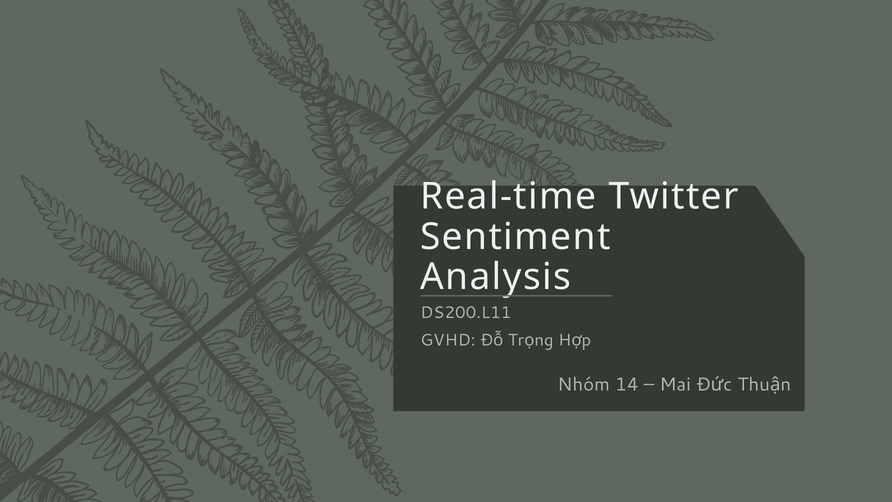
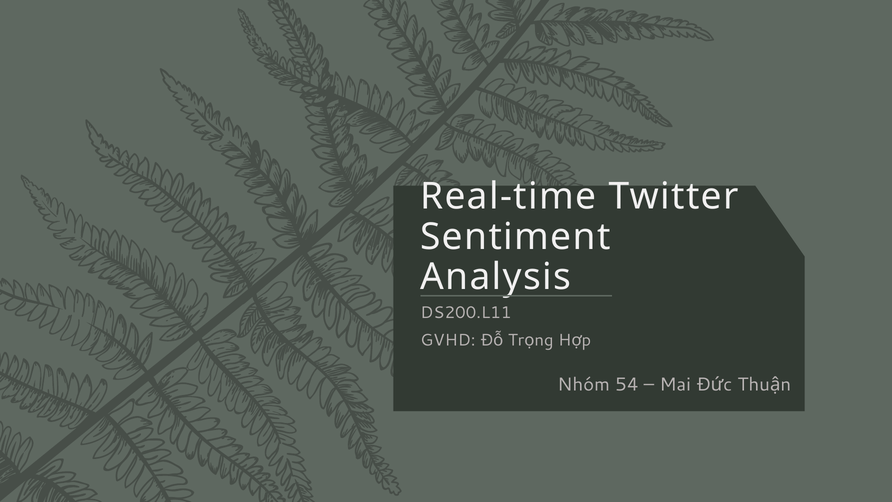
14: 14 -> 54
